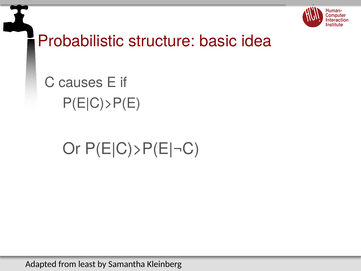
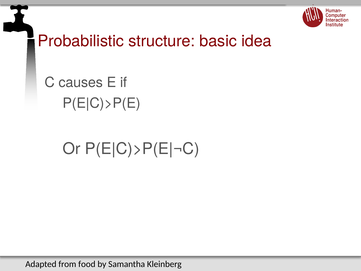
least: least -> food
